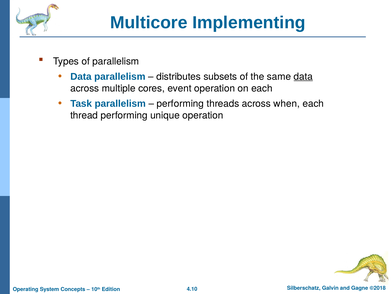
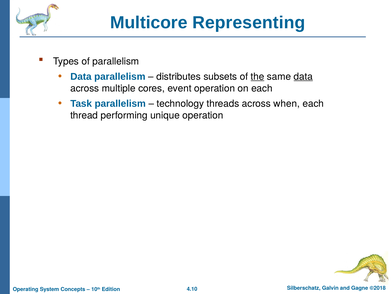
Implementing: Implementing -> Representing
the underline: none -> present
performing at (180, 104): performing -> technology
